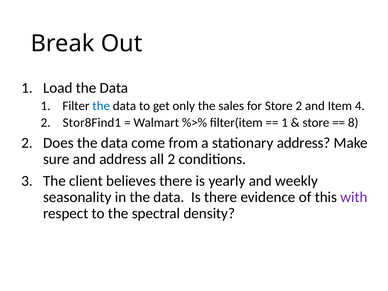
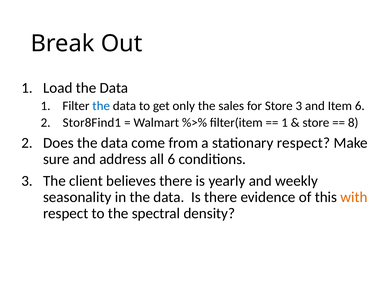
Store 2: 2 -> 3
Item 4: 4 -> 6
stationary address: address -> respect
all 2: 2 -> 6
with colour: purple -> orange
